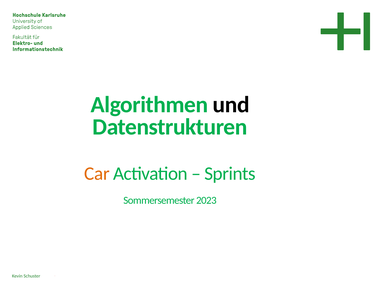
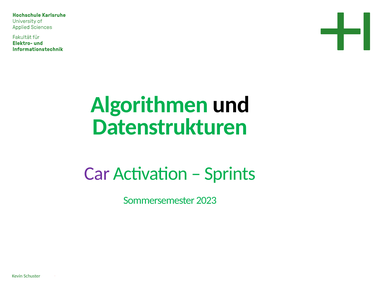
Car colour: orange -> purple
